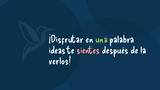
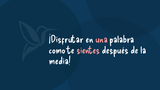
una colour: light green -> pink
ideas: ideas -> como
verlos: verlos -> media
